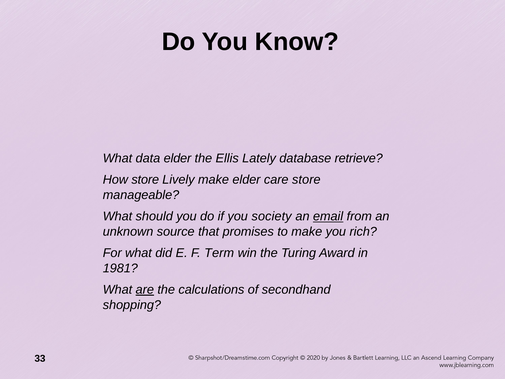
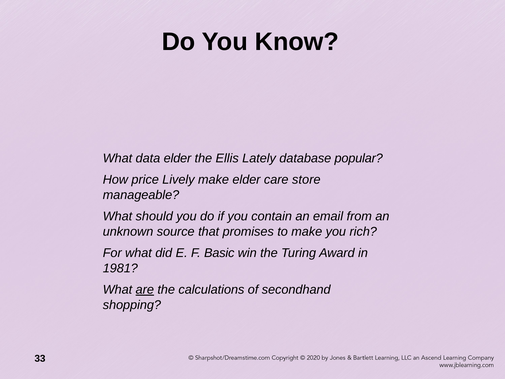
retrieve: retrieve -> popular
How store: store -> price
society: society -> contain
email underline: present -> none
Term: Term -> Basic
